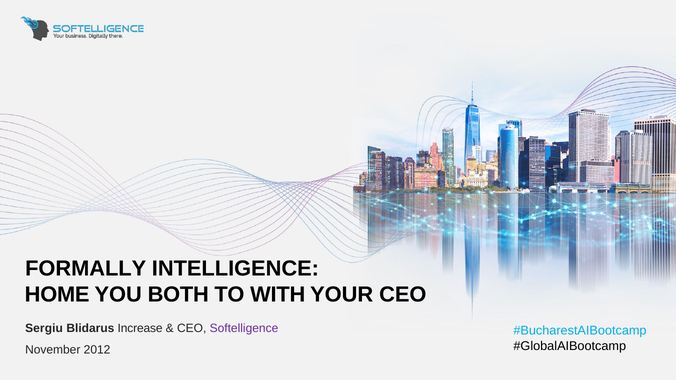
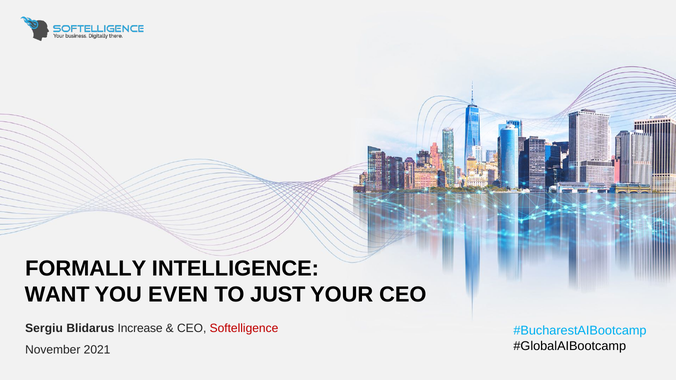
HOME: HOME -> WANT
BOTH: BOTH -> EVEN
WITH: WITH -> JUST
Softelligence colour: purple -> red
2012: 2012 -> 2021
